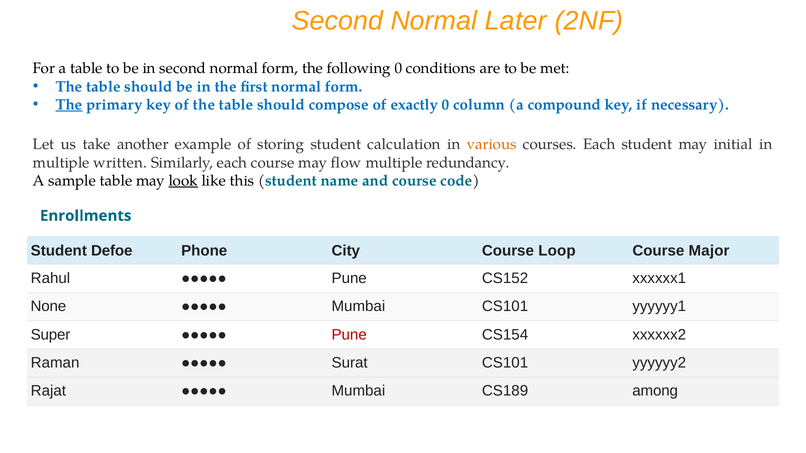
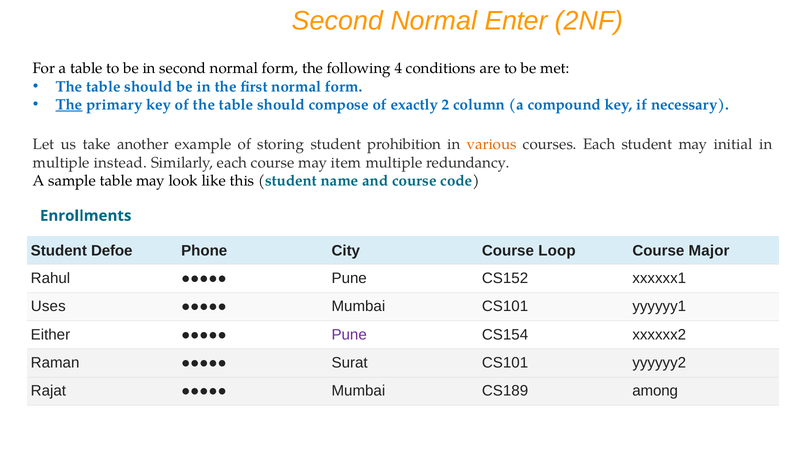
Later: Later -> Enter
following 0: 0 -> 4
exactly 0: 0 -> 2
calculation: calculation -> prohibition
written: written -> instead
flow: flow -> item
look underline: present -> none
None: None -> Uses
Super: Super -> Either
Pune at (349, 335) colour: red -> purple
